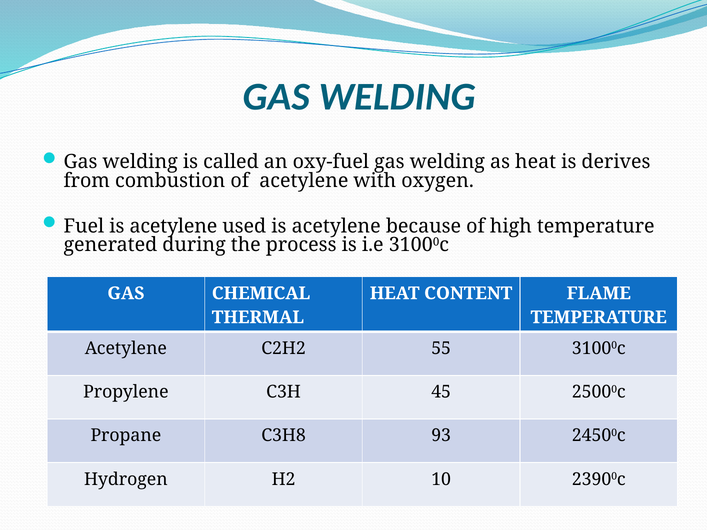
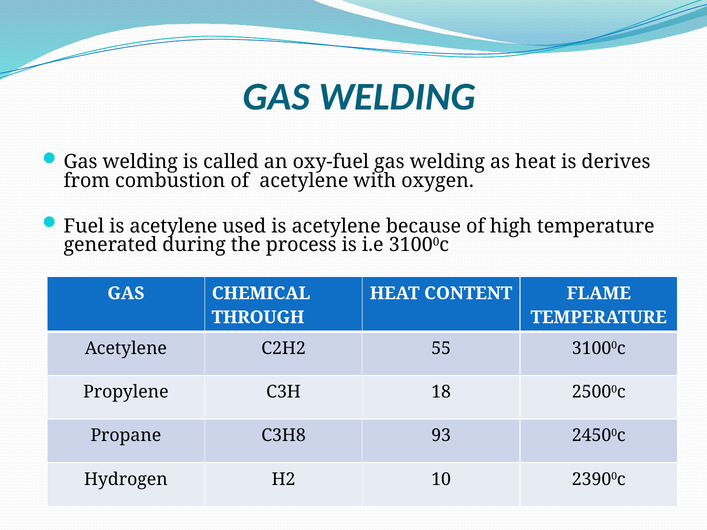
THERMAL: THERMAL -> THROUGH
45: 45 -> 18
